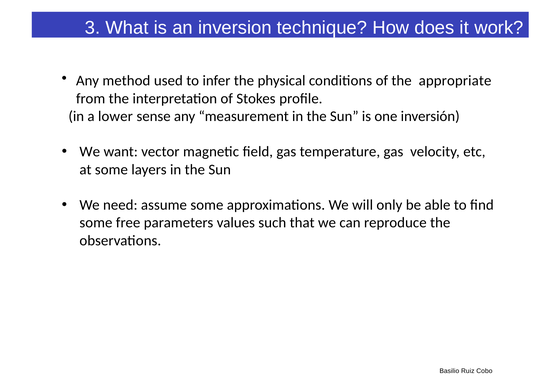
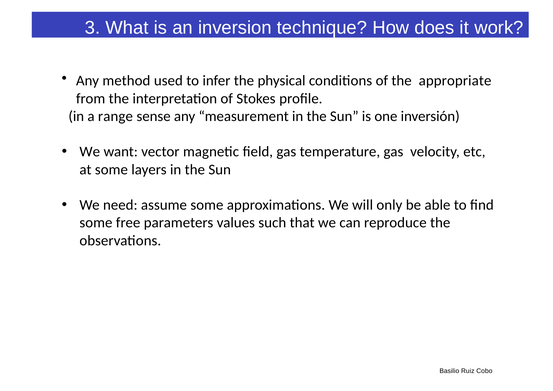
lower: lower -> range
